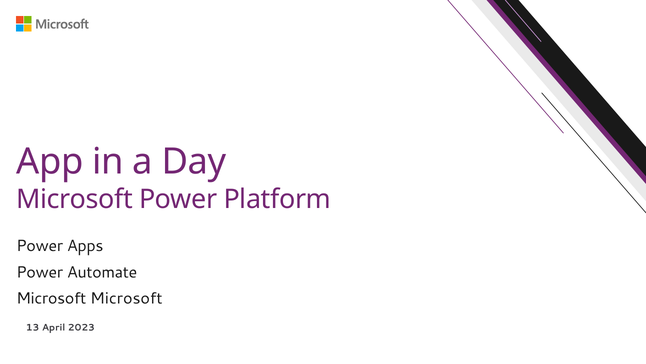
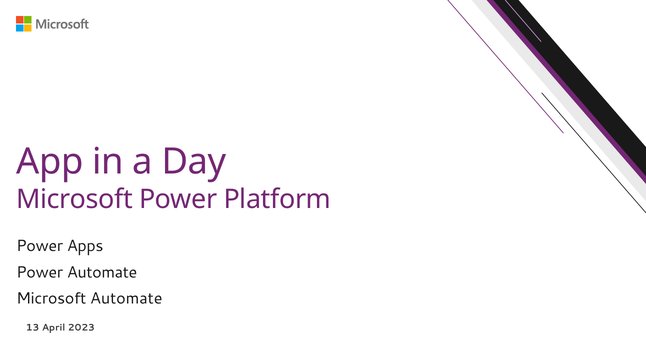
Microsoft Microsoft: Microsoft -> Automate
